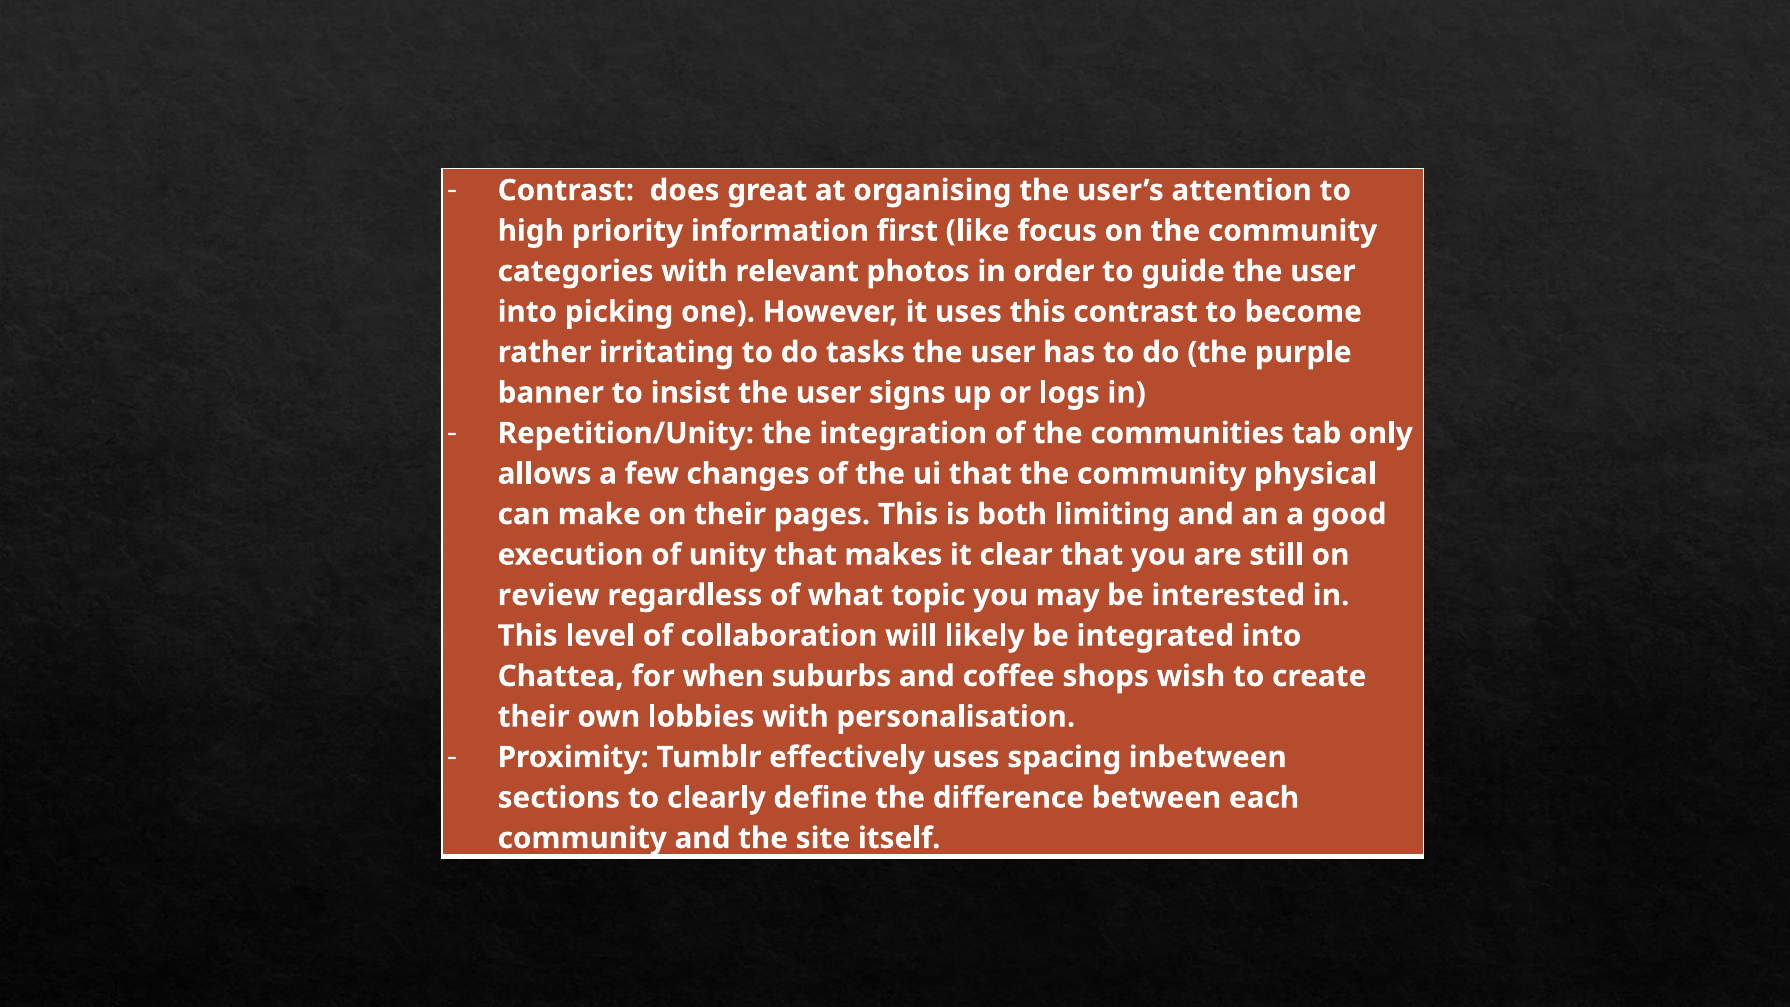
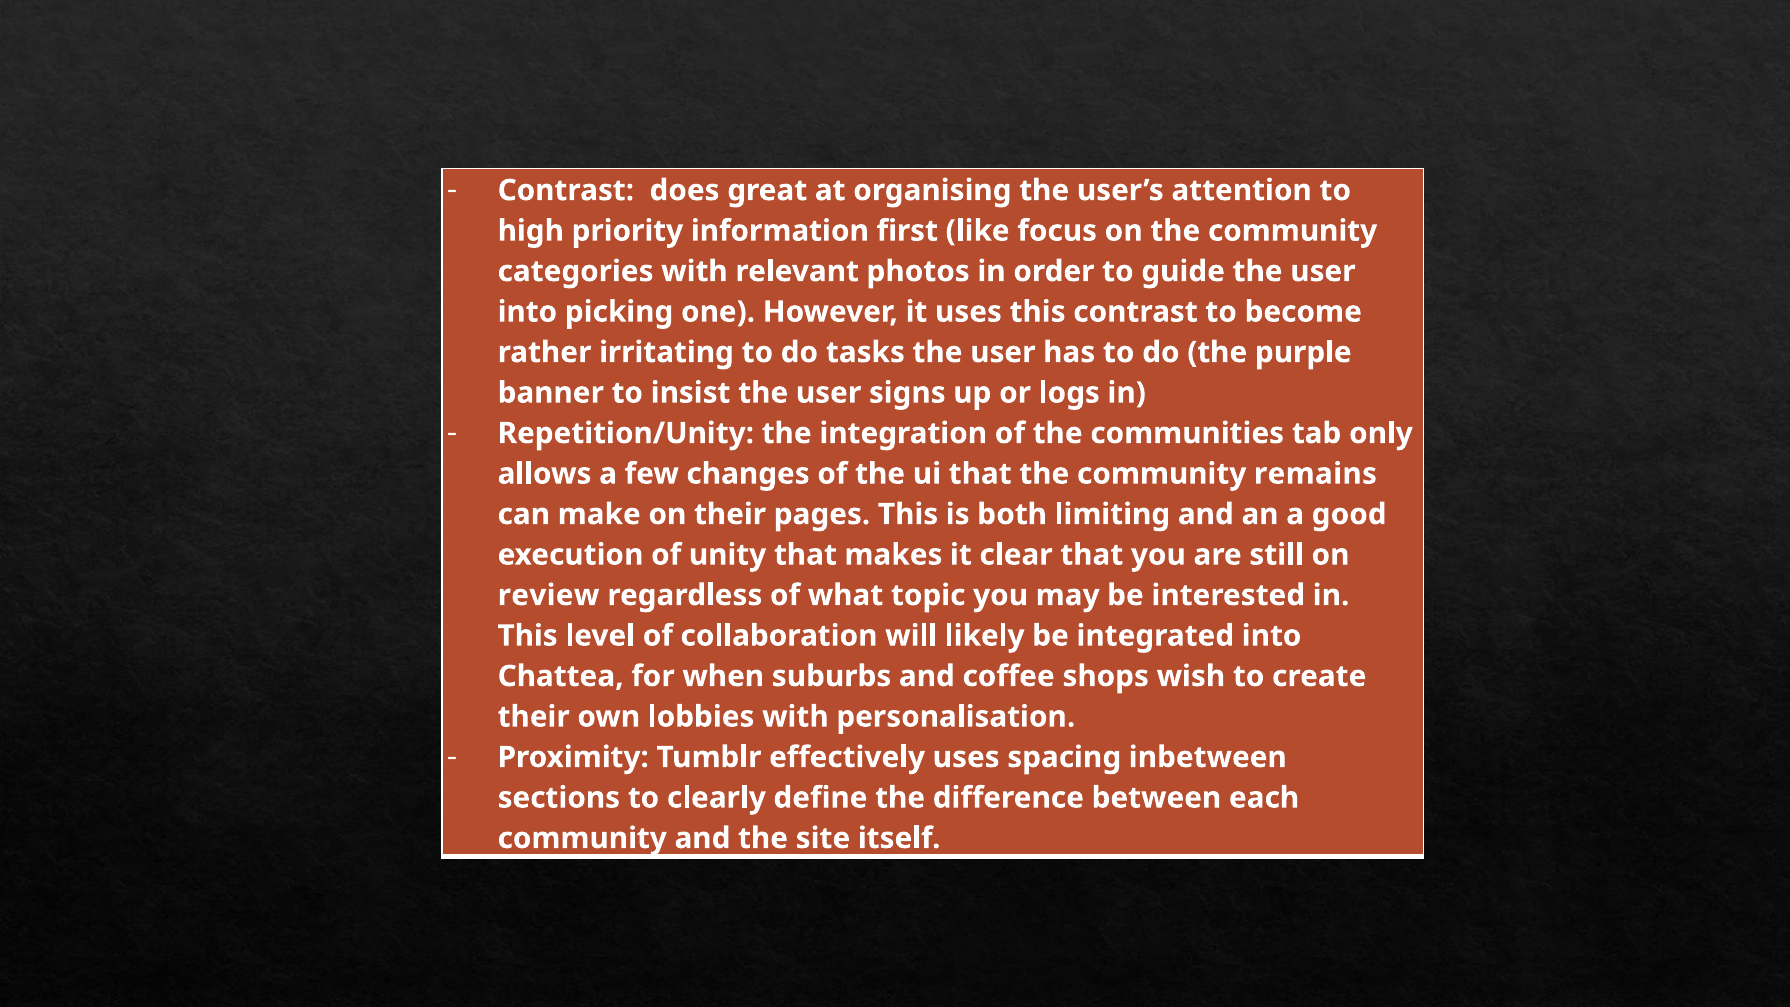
physical: physical -> remains
